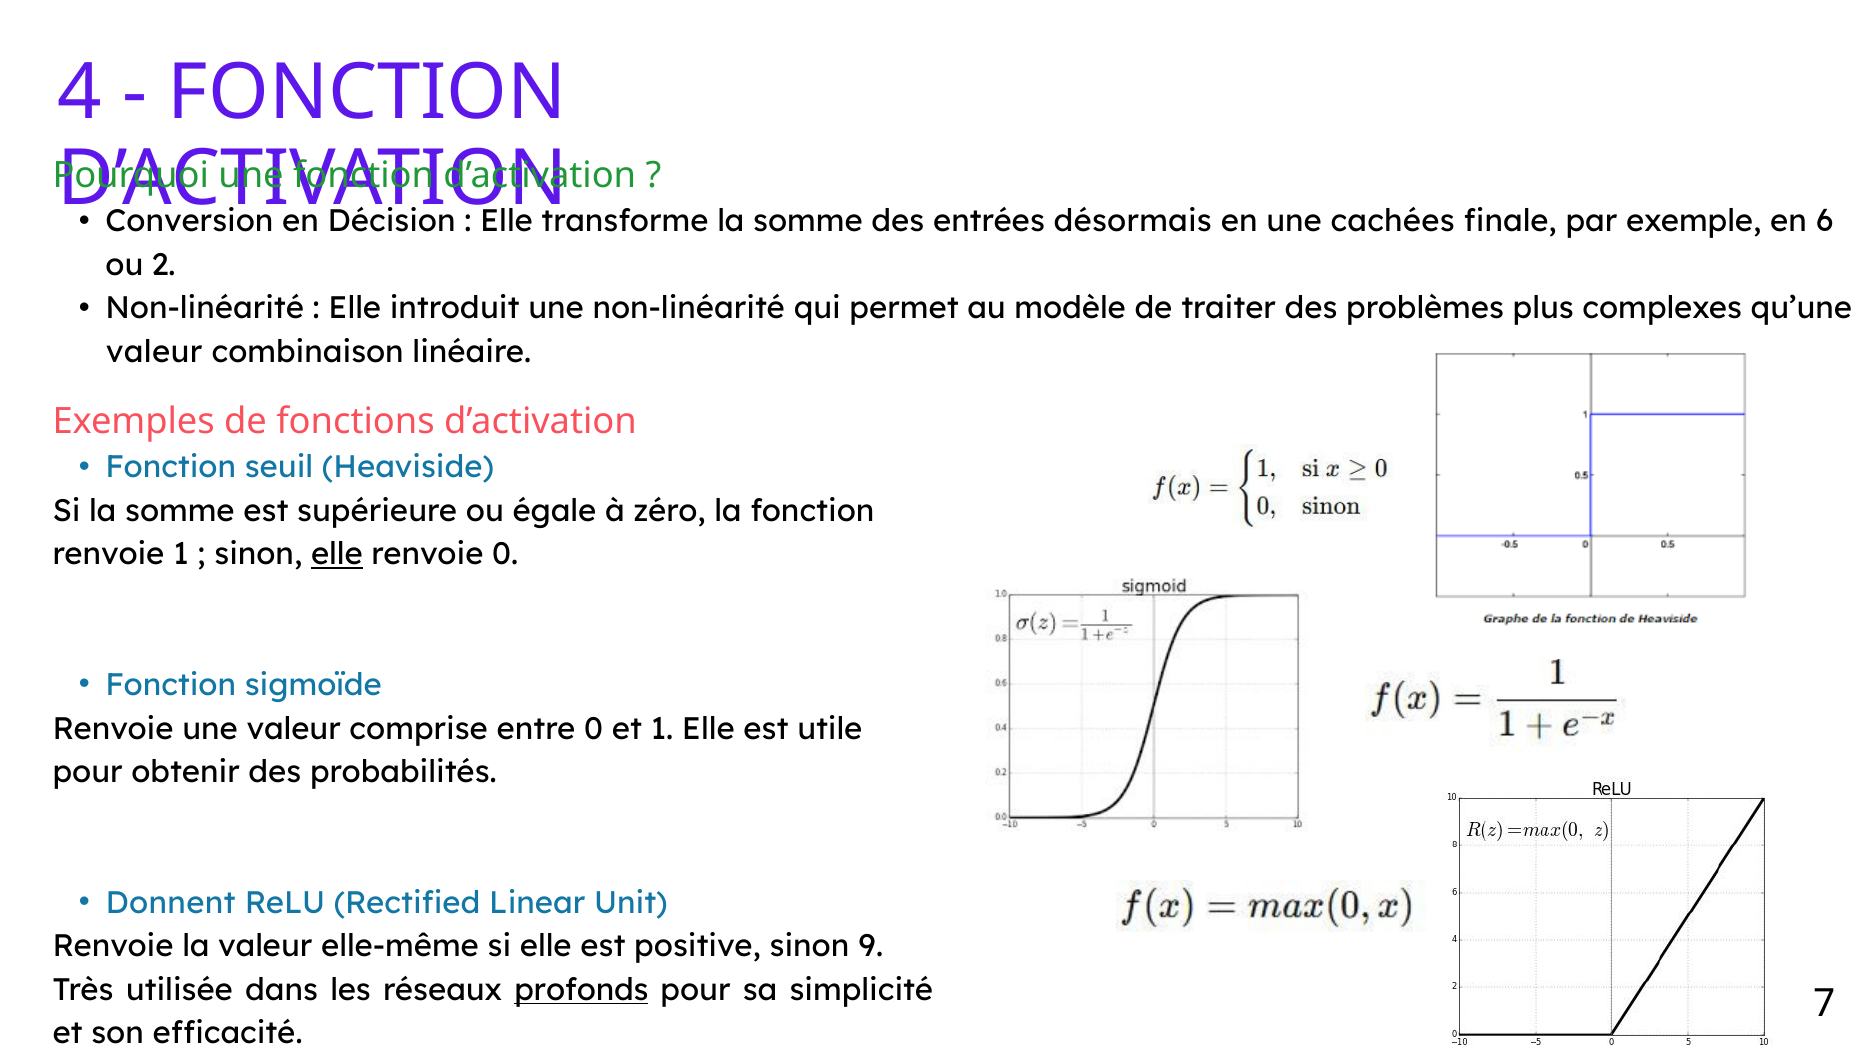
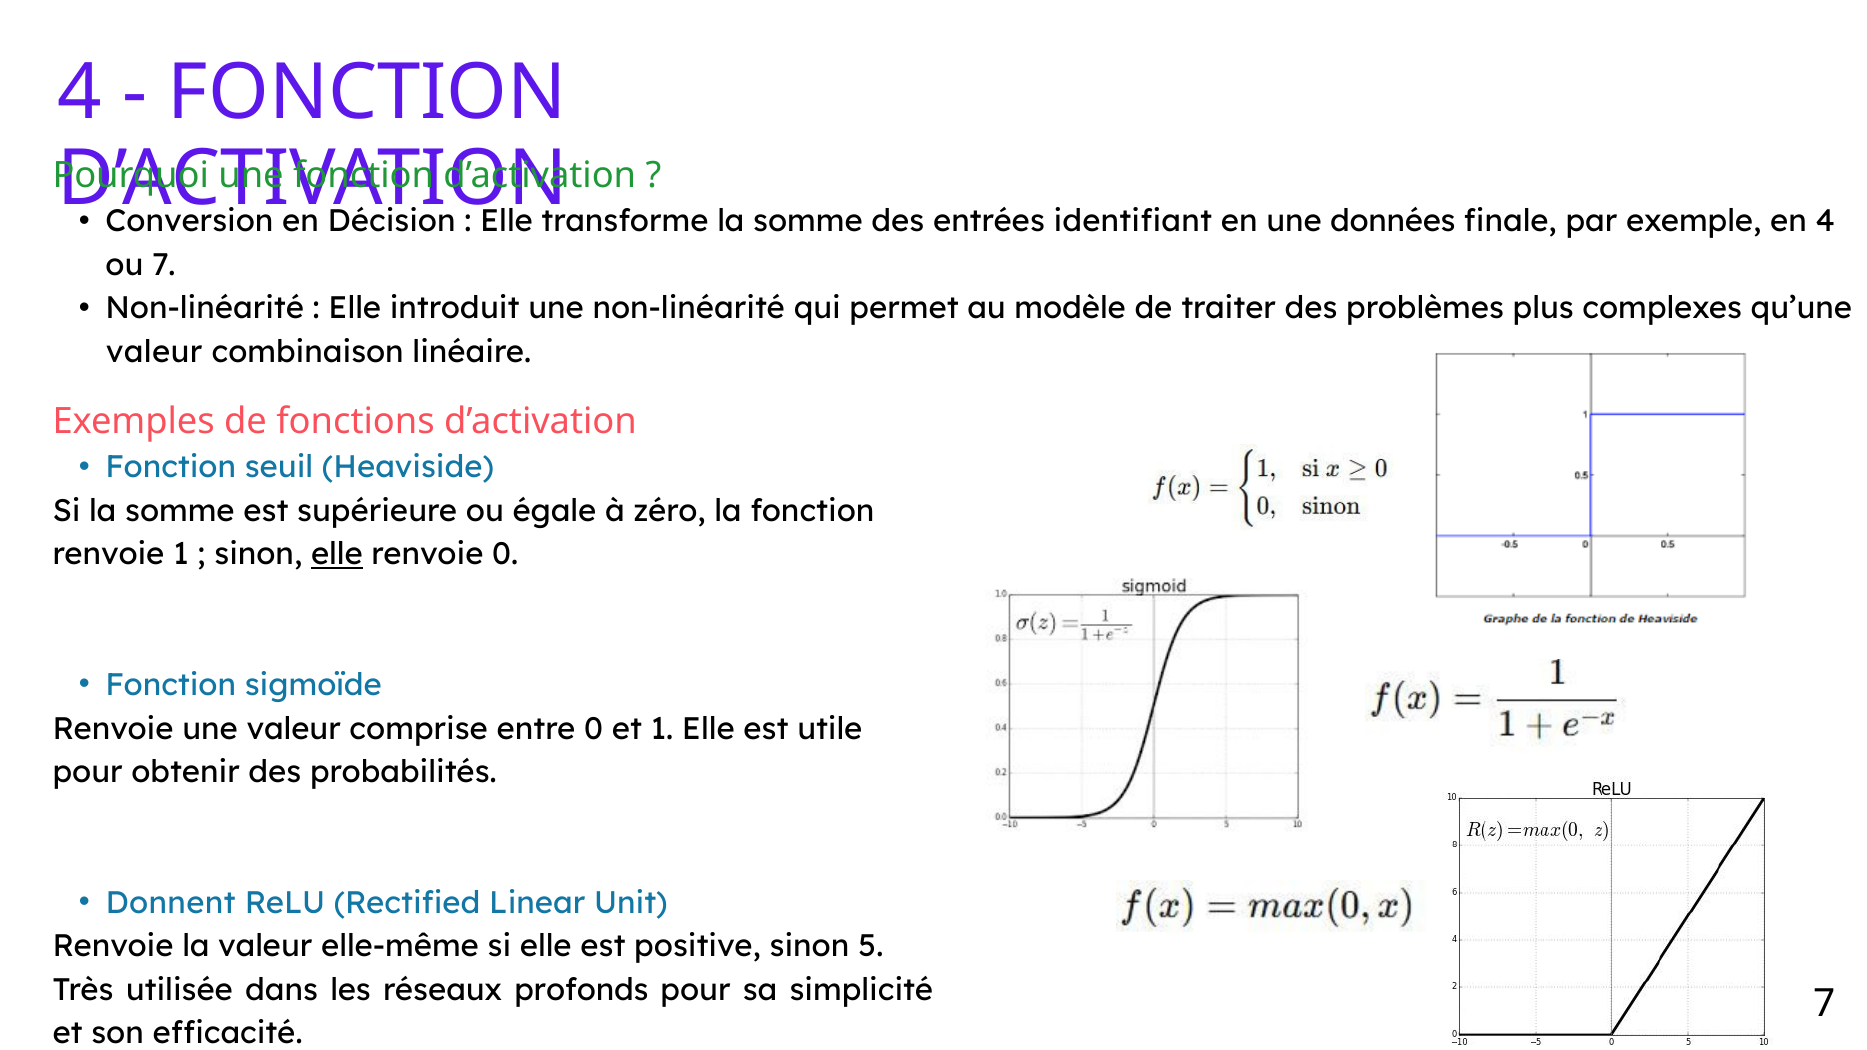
désormais: désormais -> identifiant
cachées: cachées -> données
en 6: 6 -> 4
ou 2: 2 -> 7
9: 9 -> 5
profonds underline: present -> none
